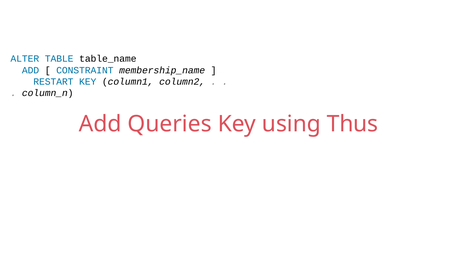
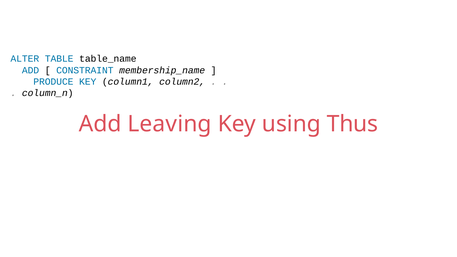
RESTART: RESTART -> PRODUCE
Queries: Queries -> Leaving
